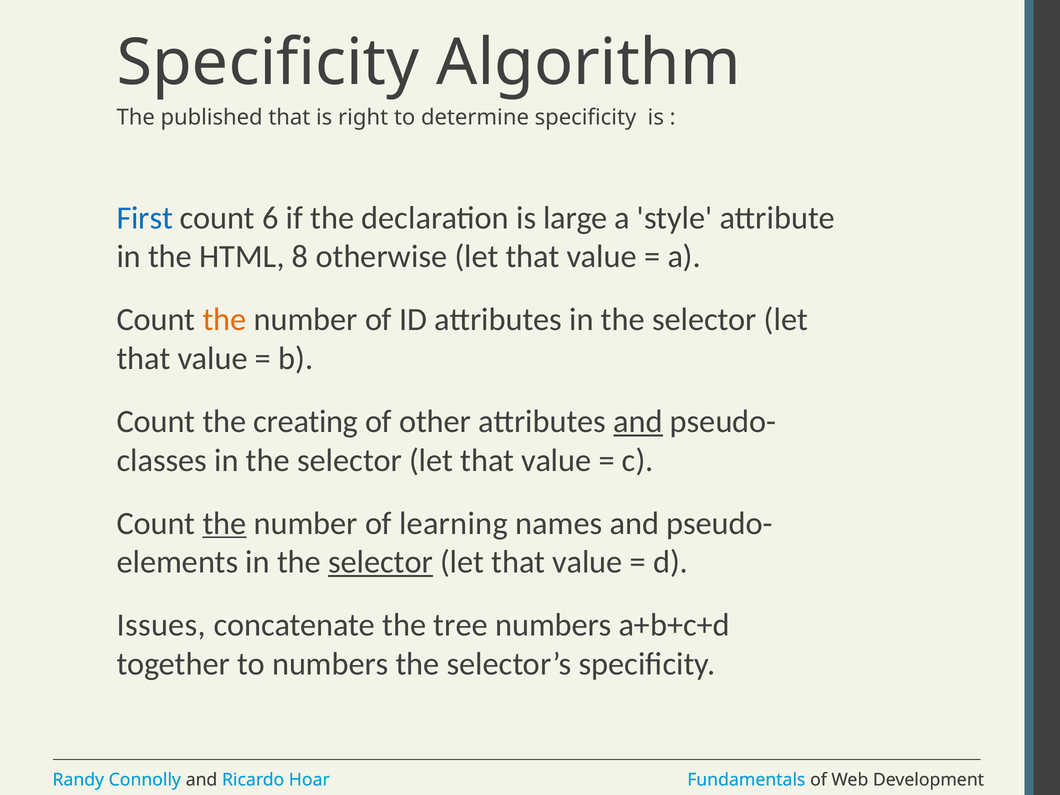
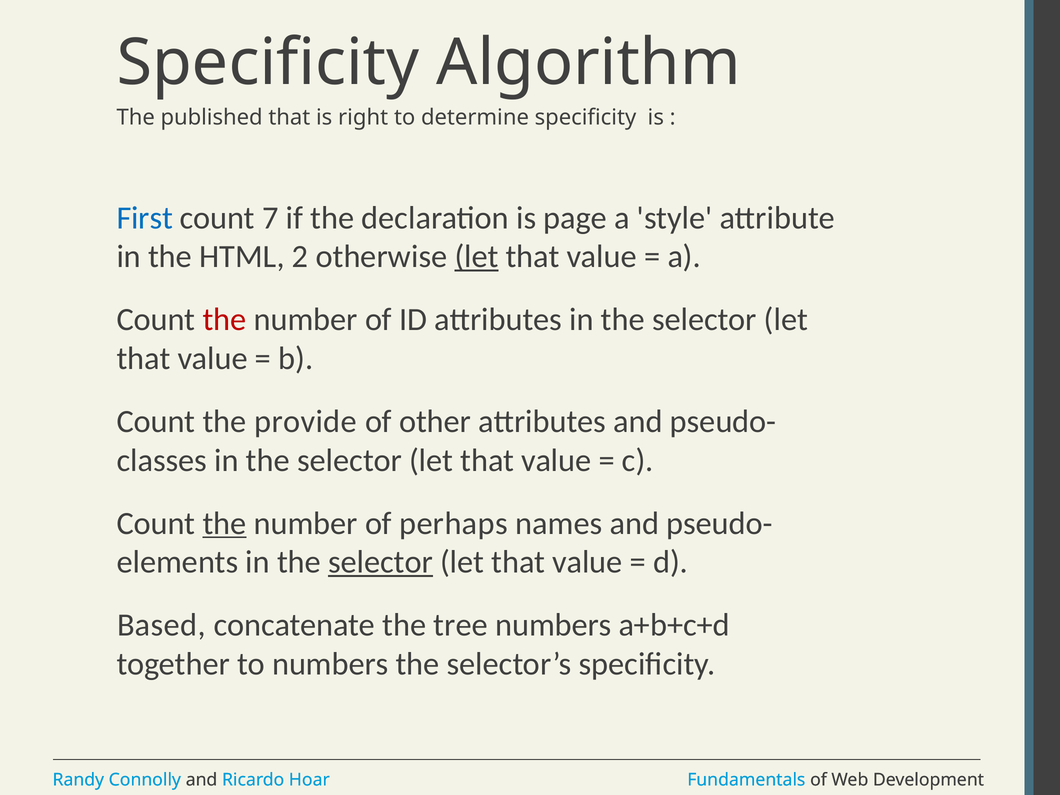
6: 6 -> 7
large: large -> page
8: 8 -> 2
let at (476, 257) underline: none -> present
the at (224, 320) colour: orange -> red
creating: creating -> provide
and at (638, 421) underline: present -> none
learning: learning -> perhaps
Issues: Issues -> Based
